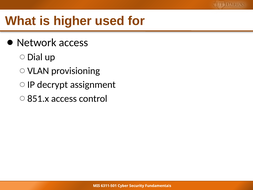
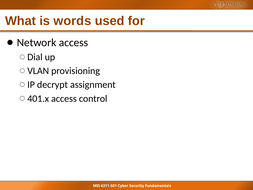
higher: higher -> words
851.x: 851.x -> 401.x
